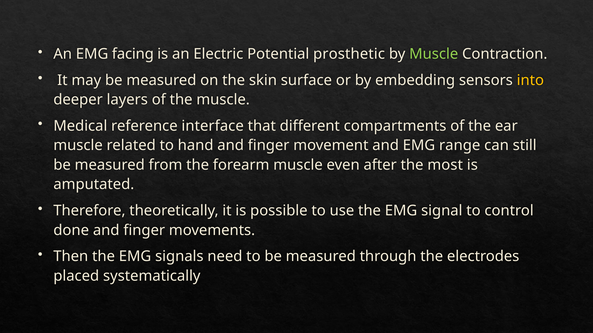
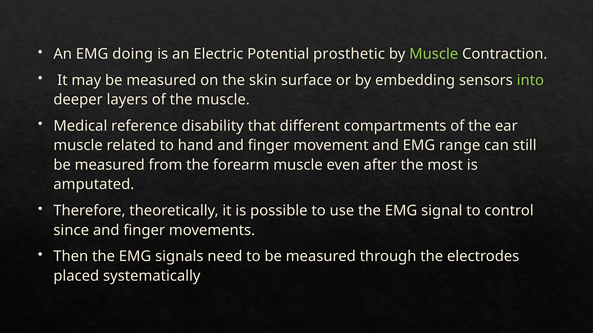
facing: facing -> doing
into colour: yellow -> light green
interface: interface -> disability
done: done -> since
